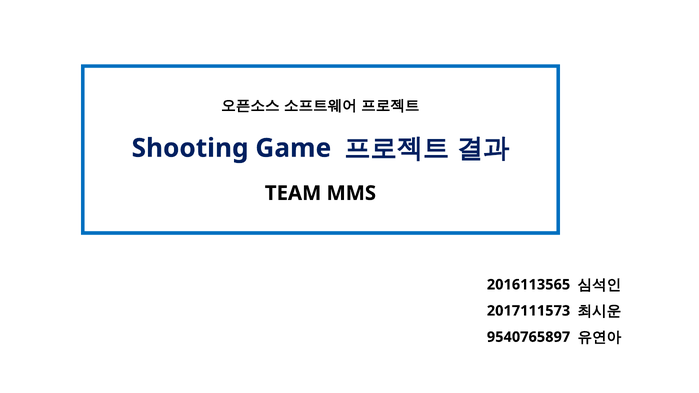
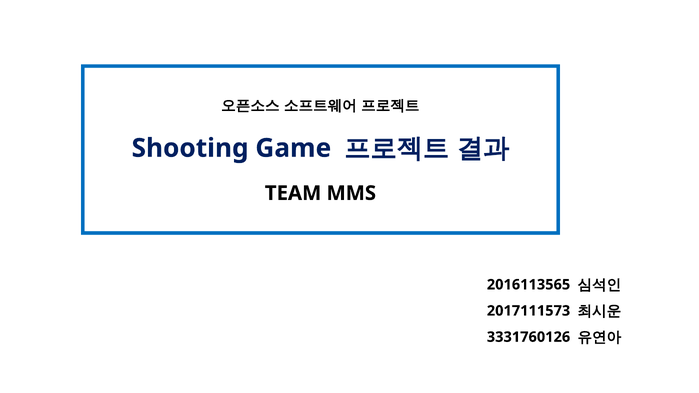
9540765897: 9540765897 -> 3331760126
